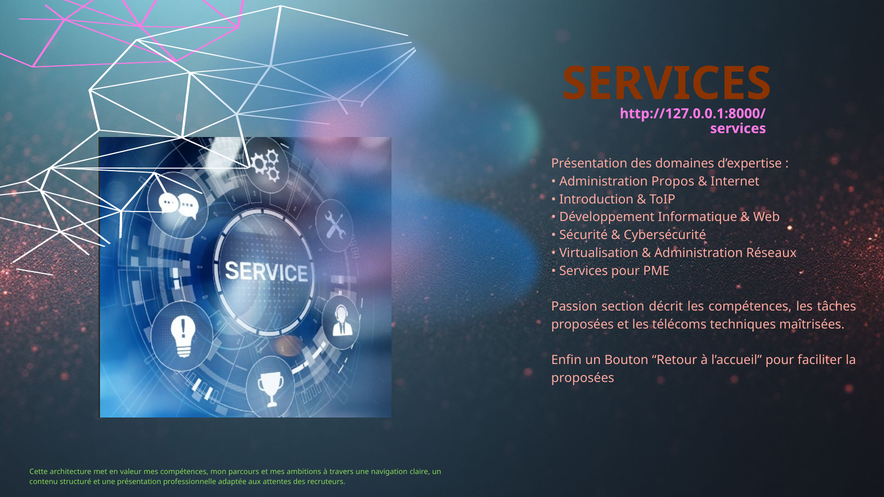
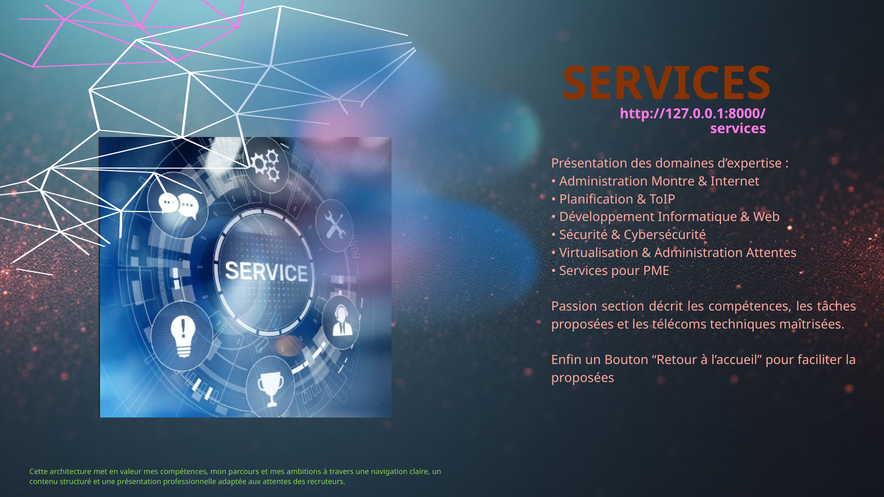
Propos: Propos -> Montre
Introduction: Introduction -> Planification
Administration Réseaux: Réseaux -> Attentes
